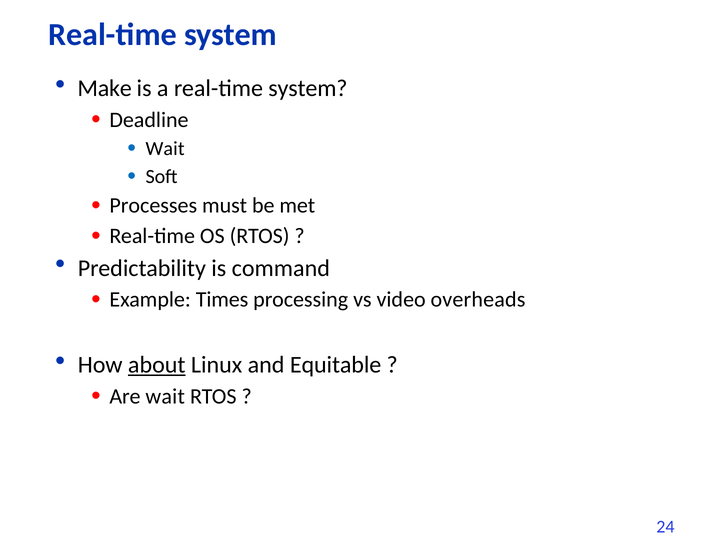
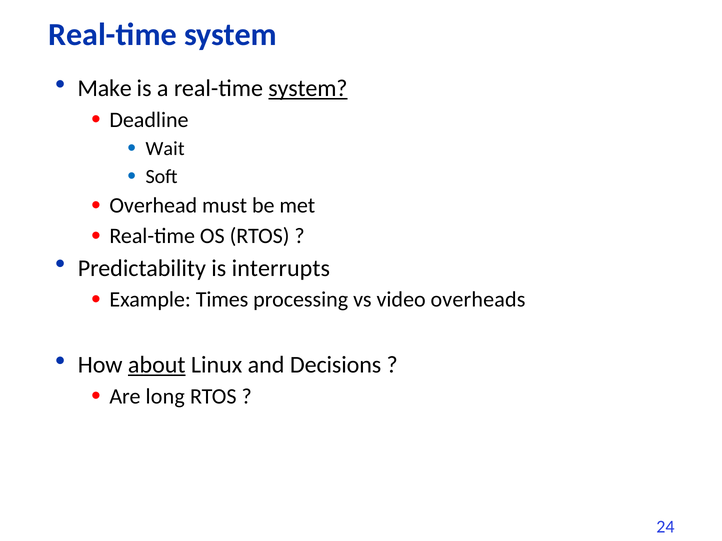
system at (308, 89) underline: none -> present
Processes: Processes -> Overhead
command: command -> interrupts
Equitable: Equitable -> Decisions
Are wait: wait -> long
